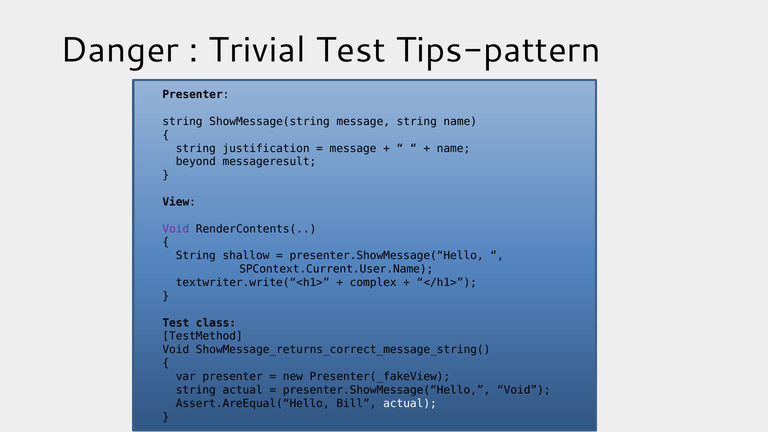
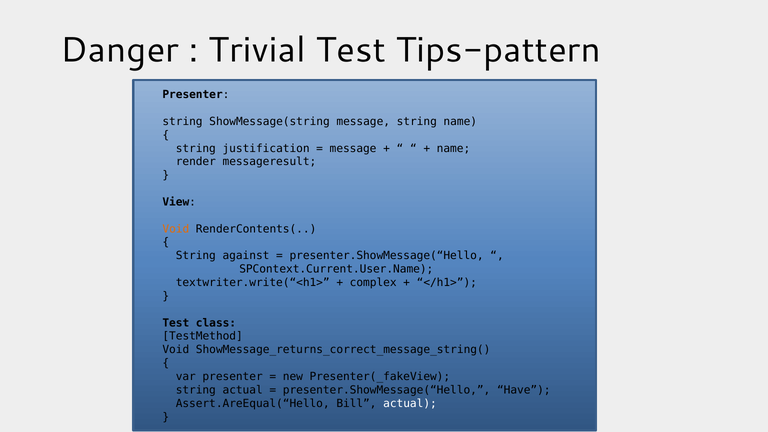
beyond: beyond -> render
Void at (176, 229) colour: purple -> orange
shallow: shallow -> against
presenter.ShowMessage(“Hello Void: Void -> Have
